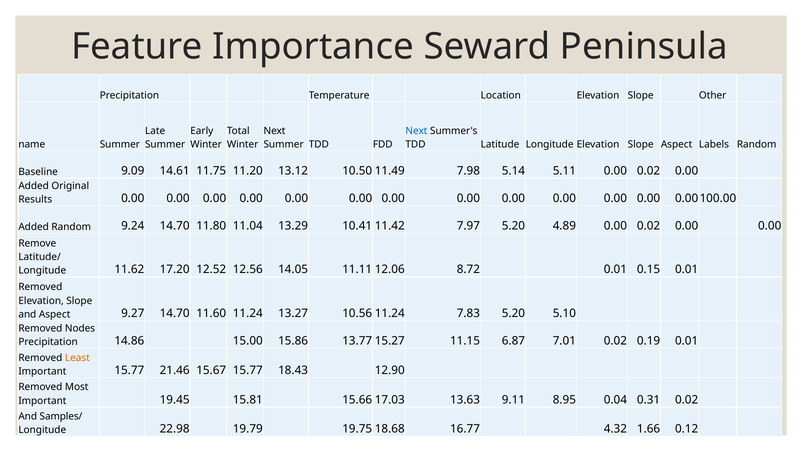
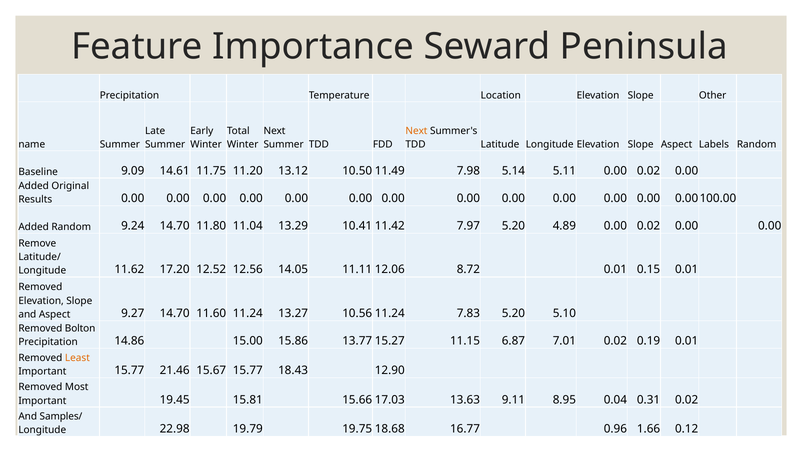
Next at (416, 131) colour: blue -> orange
Nodes: Nodes -> Bolton
4.32: 4.32 -> 0.96
